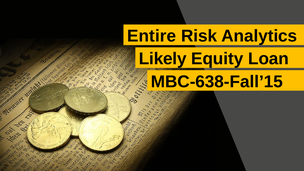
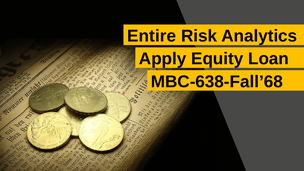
Likely: Likely -> Apply
MBC-638-Fall’15: MBC-638-Fall’15 -> MBC-638-Fall’68
